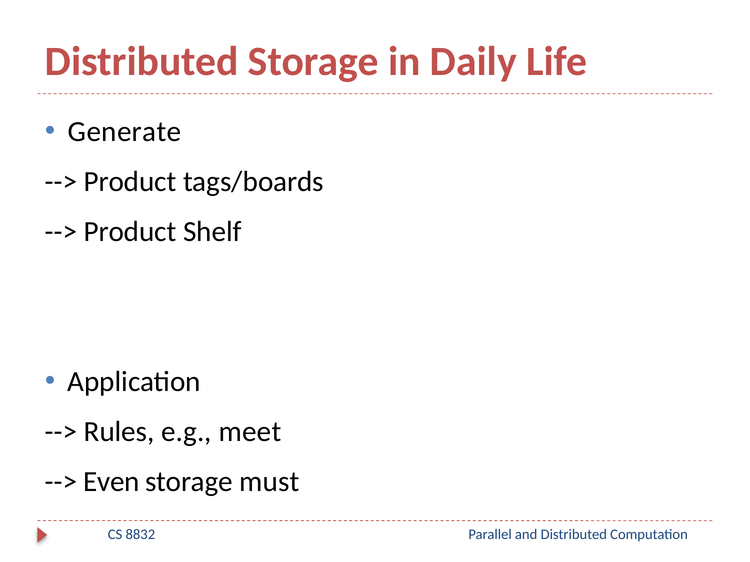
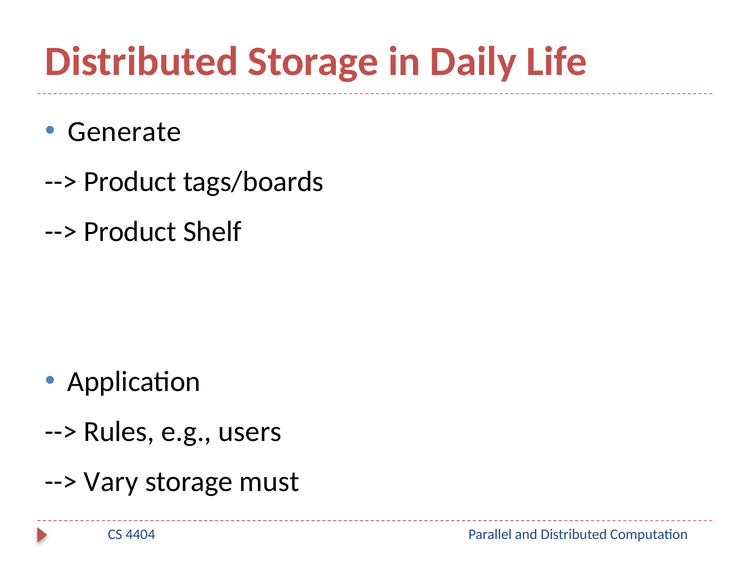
meet: meet -> users
Even: Even -> Vary
8832: 8832 -> 4404
